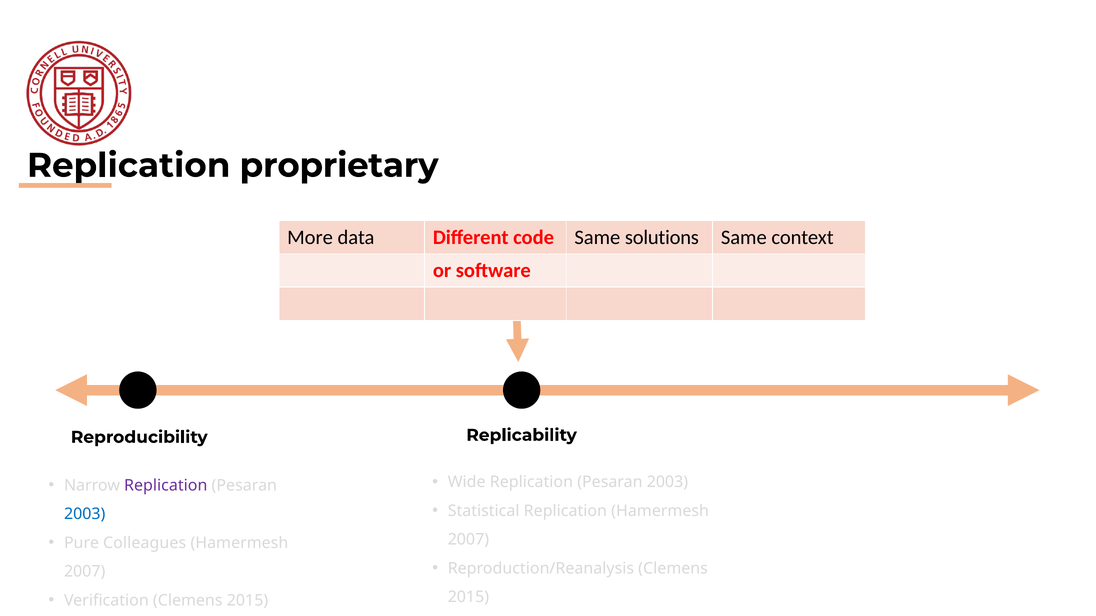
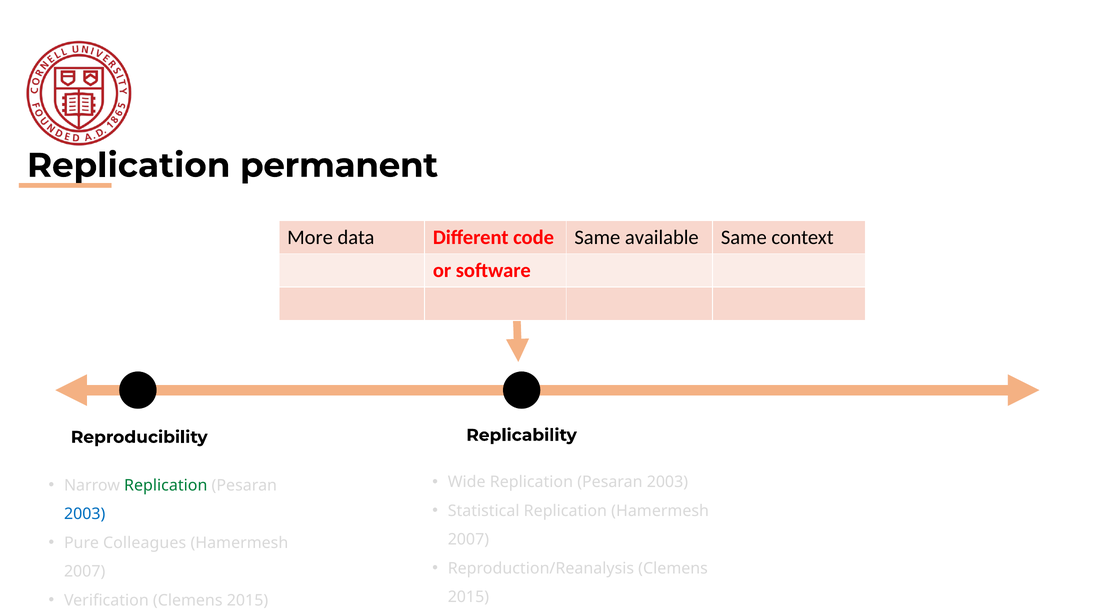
proprietary: proprietary -> permanent
solutions: solutions -> available
Replication at (166, 486) colour: purple -> green
